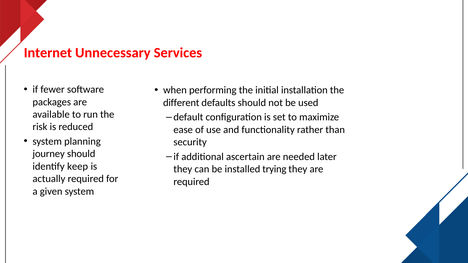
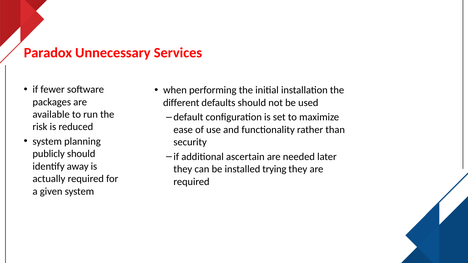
Internet: Internet -> Paradox
journey: journey -> publicly
keep: keep -> away
